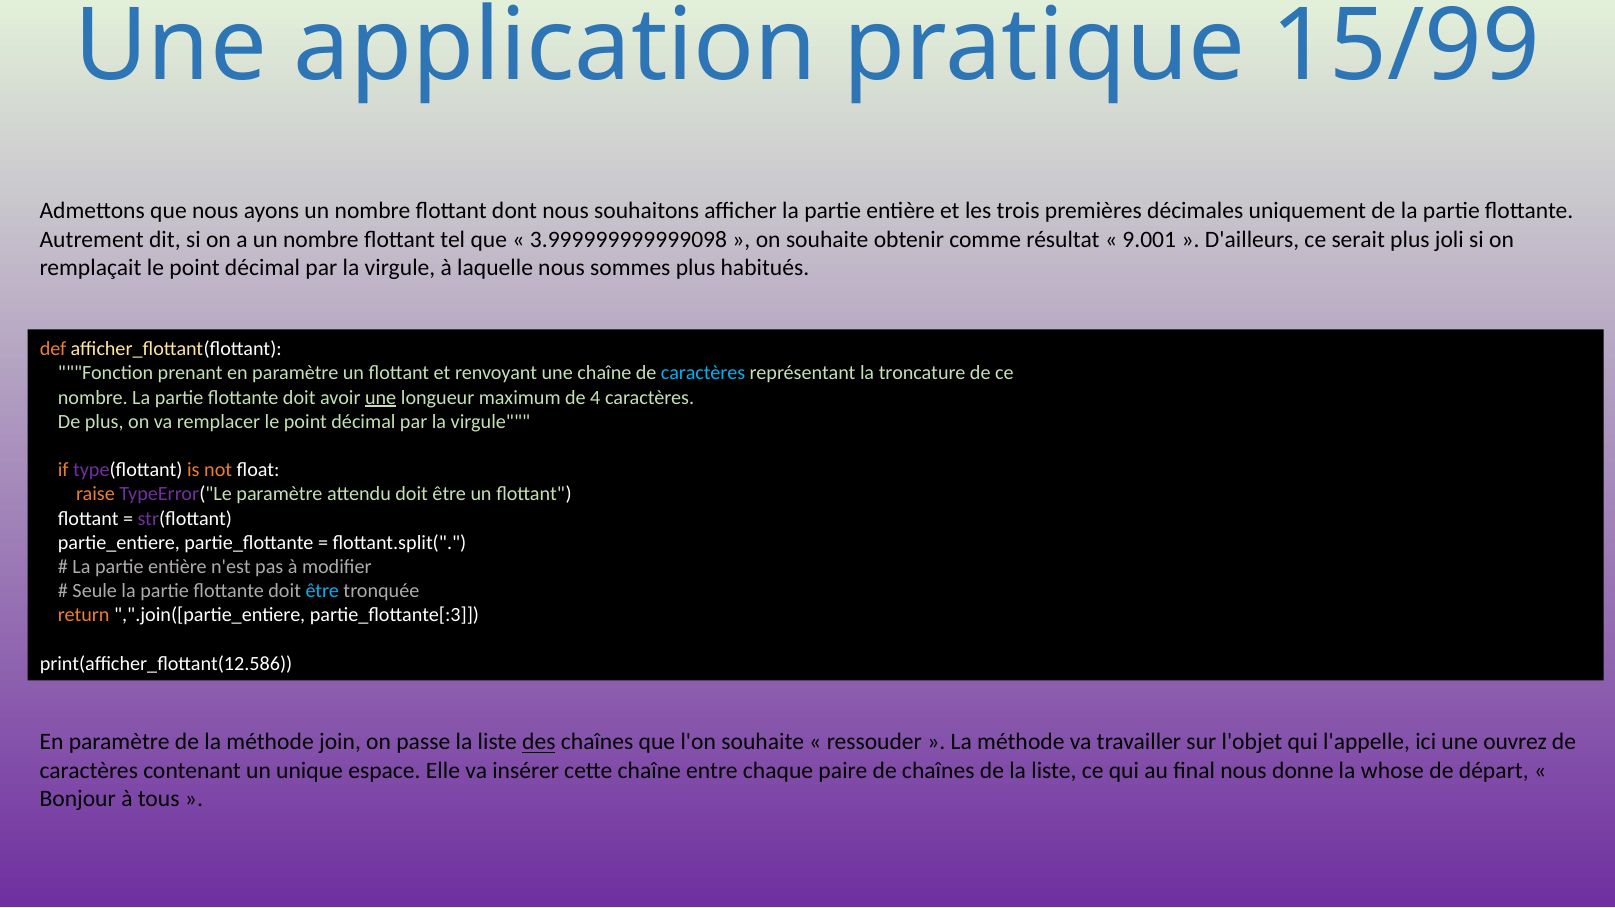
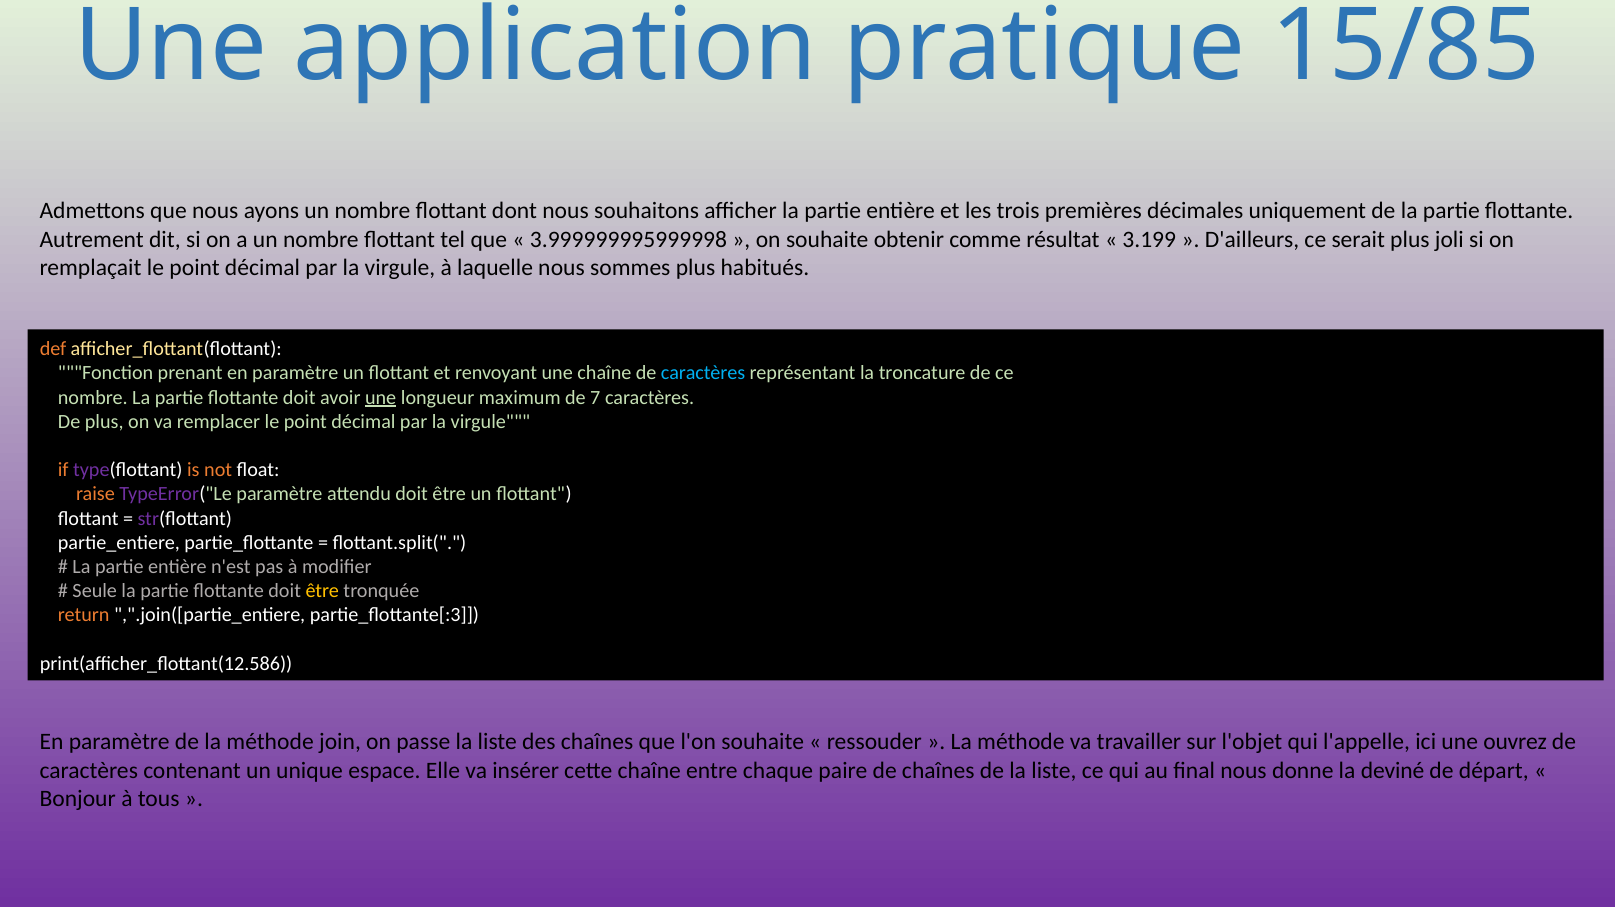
15/99: 15/99 -> 15/85
3.999999999999098: 3.999999999999098 -> 3.999999995999998
9.001: 9.001 -> 3.199
4: 4 -> 7
être at (322, 591) colour: light blue -> yellow
des underline: present -> none
whose: whose -> deviné
